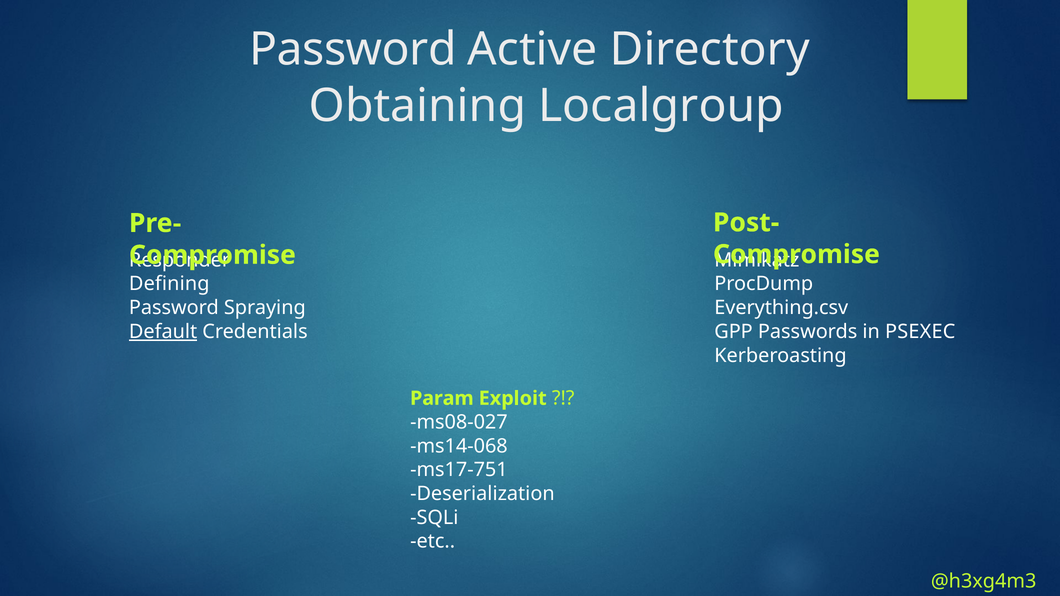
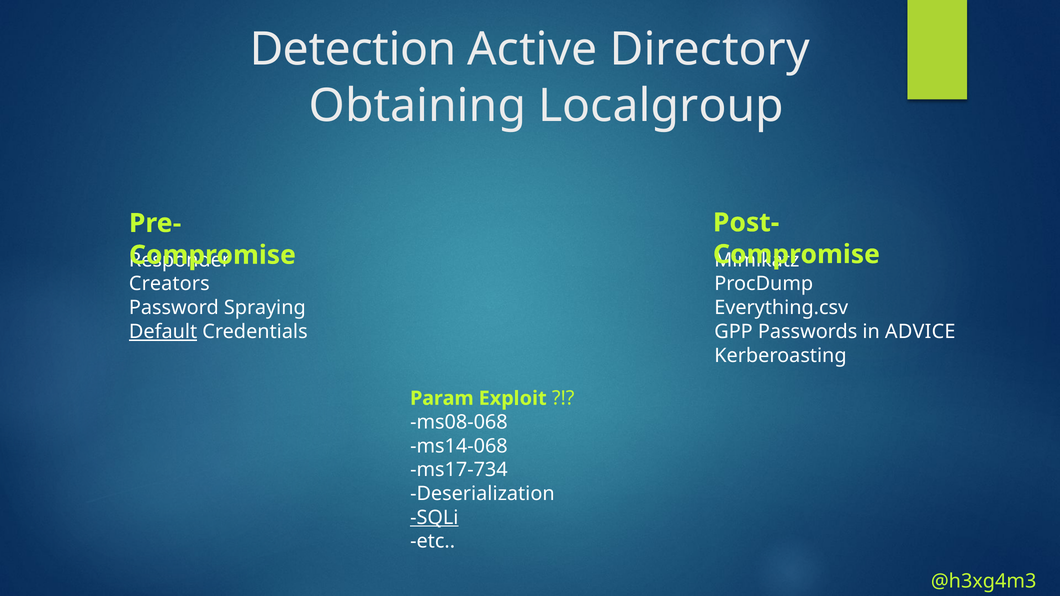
Password at (353, 49): Password -> Detection
Defining: Defining -> Creators
PSEXEC: PSEXEC -> ADVICE
ms08-027: ms08-027 -> ms08-068
ms17-751: ms17-751 -> ms17-734
SQLi underline: none -> present
